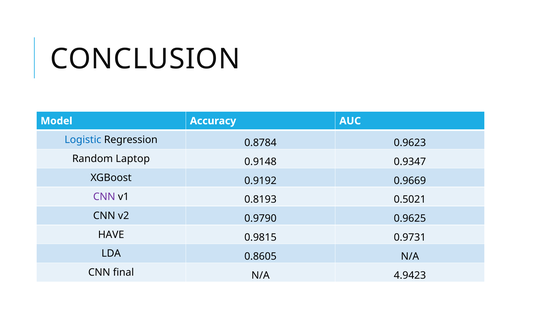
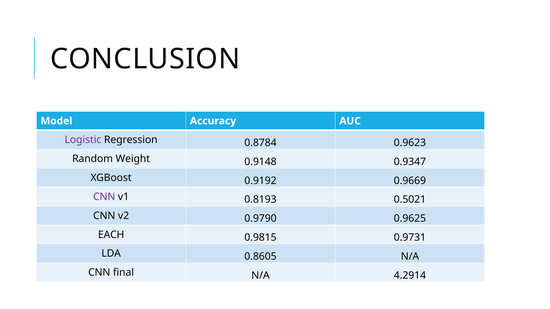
Logistic colour: blue -> purple
Laptop: Laptop -> Weight
HAVE: HAVE -> EACH
4.9423: 4.9423 -> 4.2914
